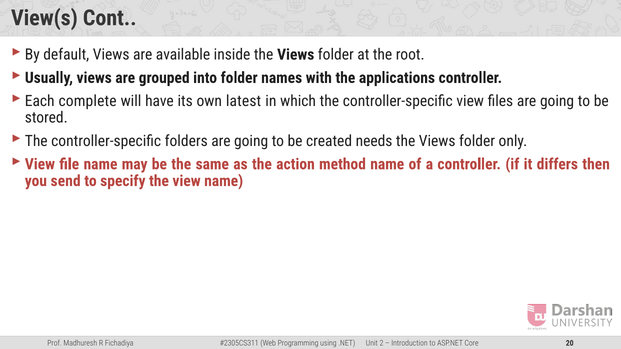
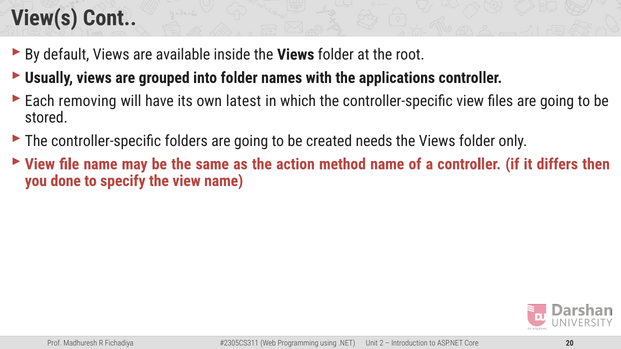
complete: complete -> removing
send: send -> done
